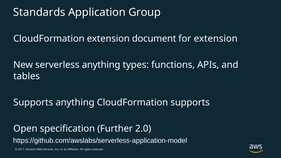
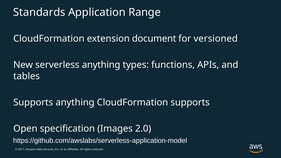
Group: Group -> Range
for extension: extension -> versioned
Further: Further -> Images
